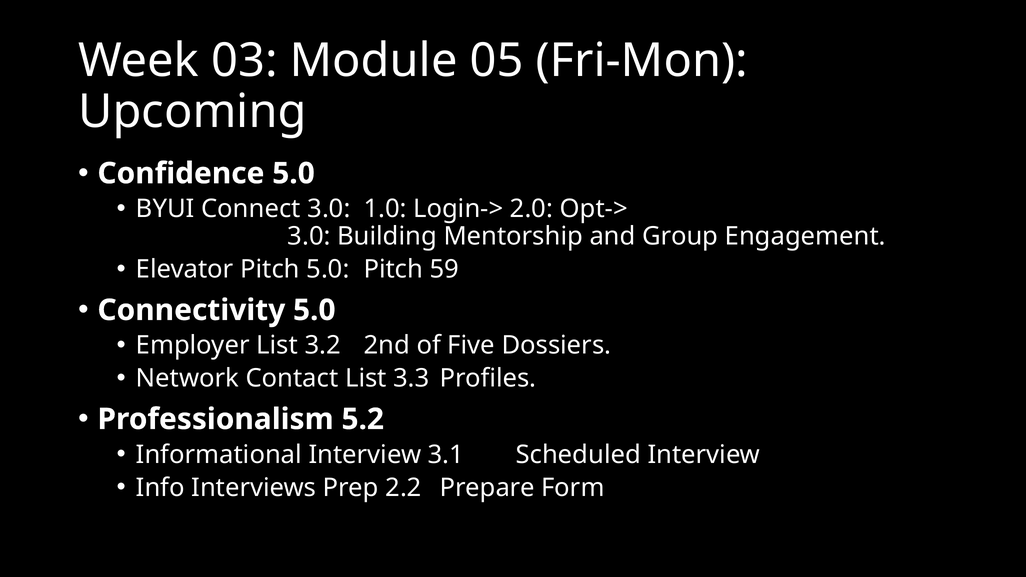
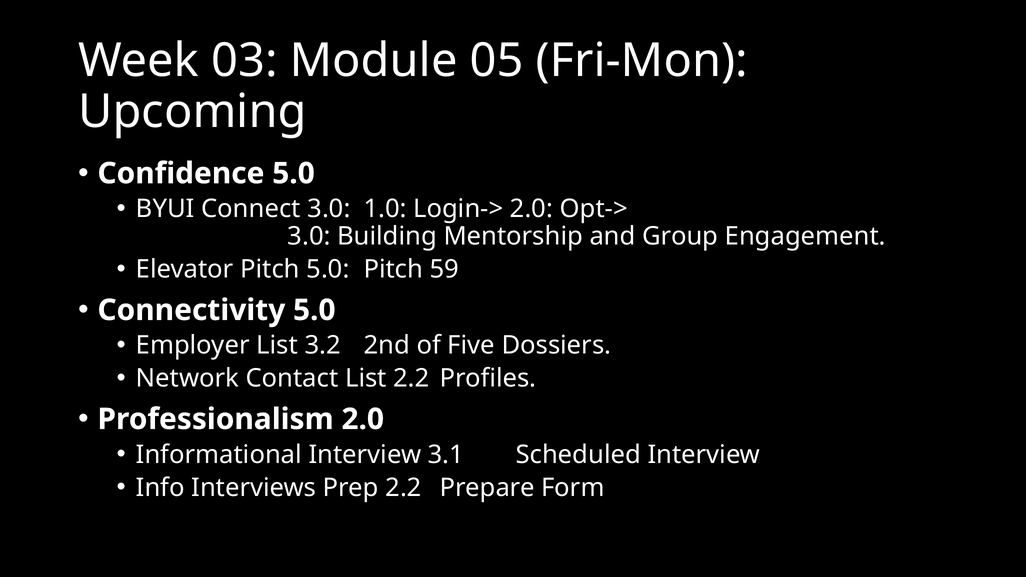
List 3.3: 3.3 -> 2.2
Professionalism 5.2: 5.2 -> 2.0
